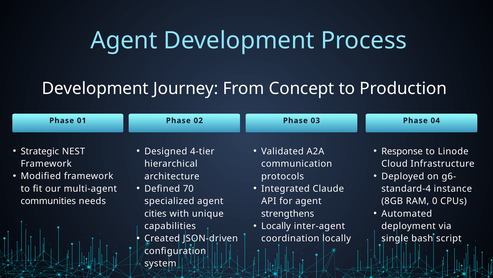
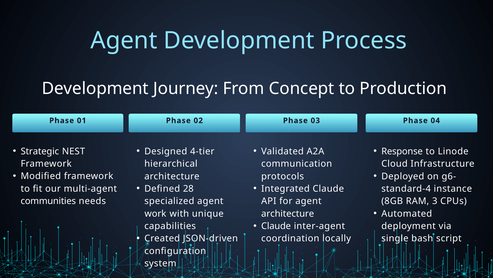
70: 70 -> 28
0: 0 -> 3
cities: cities -> work
strengthens at (288, 213): strengthens -> architecture
Locally at (276, 226): Locally -> Claude
